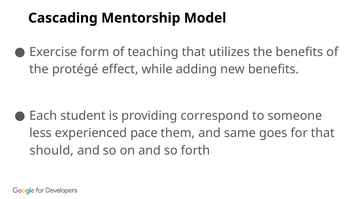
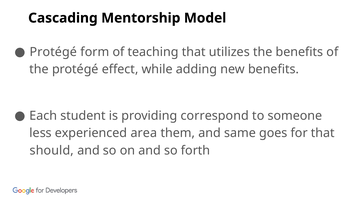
Exercise at (53, 52): Exercise -> Protégé
pace: pace -> area
